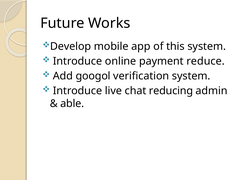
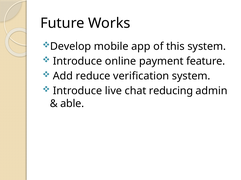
reduce: reduce -> feature
googol: googol -> reduce
